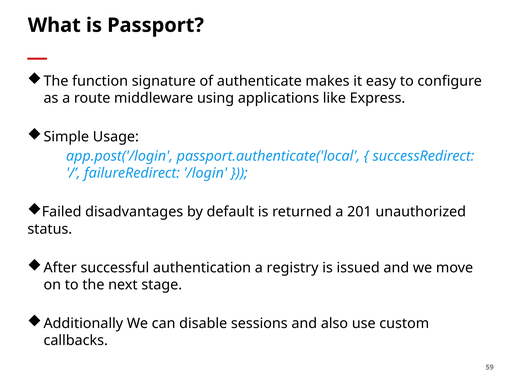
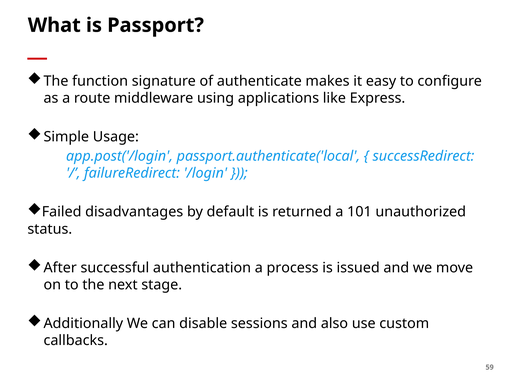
201: 201 -> 101
registry: registry -> process
